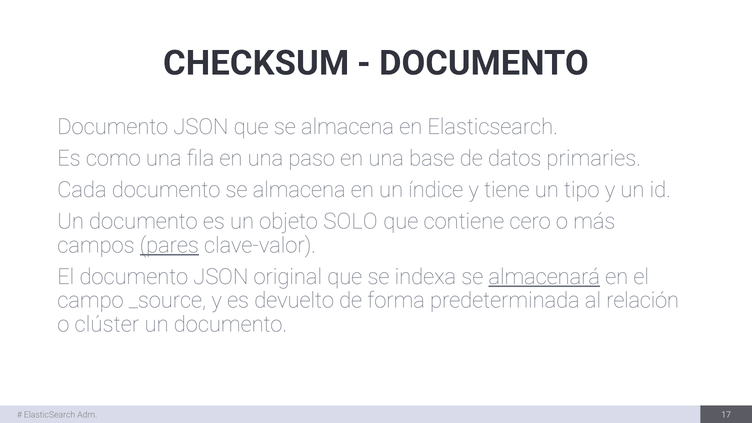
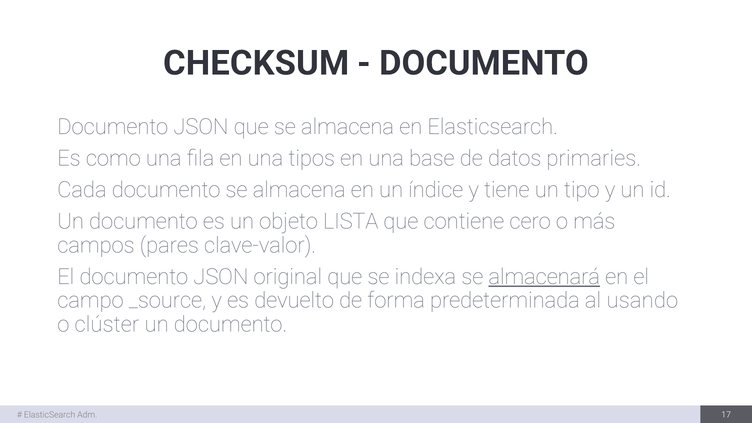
paso: paso -> tipos
SOLO: SOLO -> LISTA
pares underline: present -> none
relación: relación -> usando
